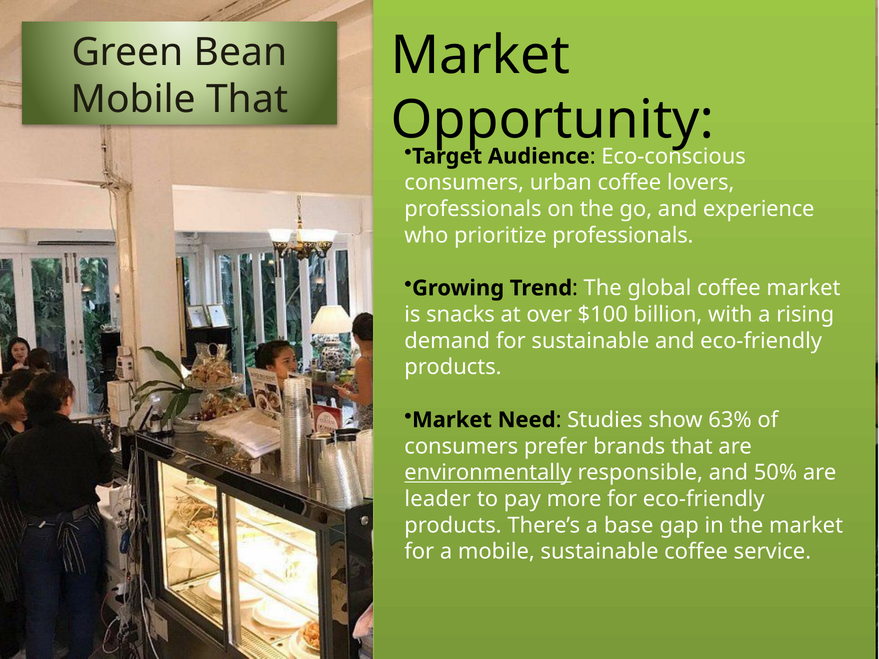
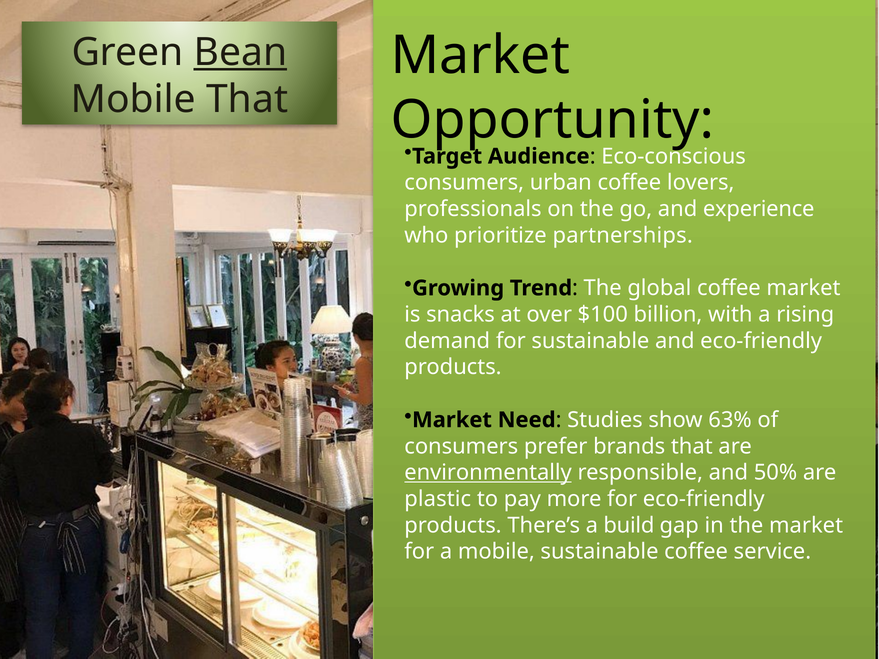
Bean underline: none -> present
prioritize professionals: professionals -> partnerships
leader: leader -> plastic
base: base -> build
